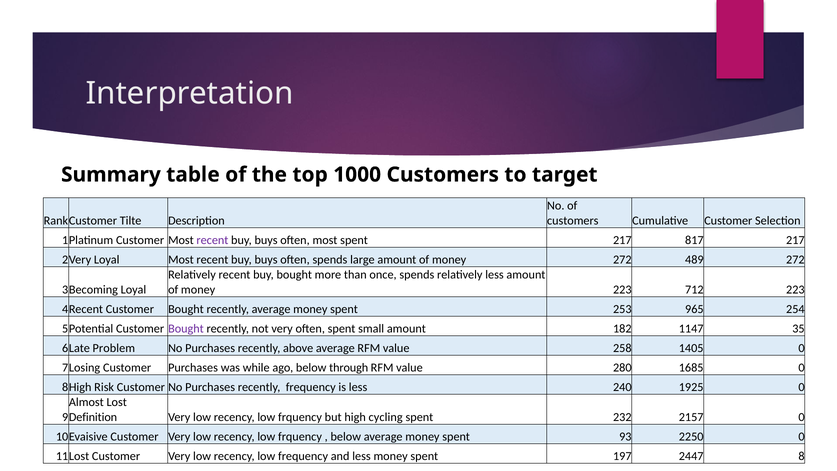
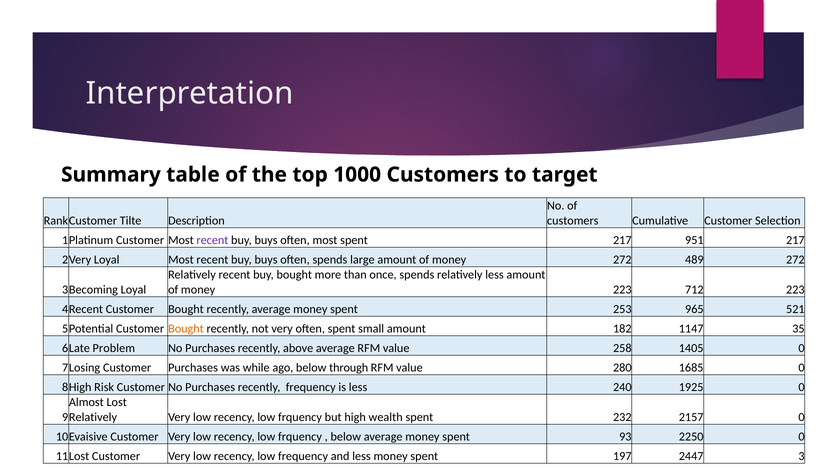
817: 817 -> 951
254: 254 -> 521
Bought at (186, 328) colour: purple -> orange
Definition at (93, 417): Definition -> Relatively
cycling: cycling -> wealth
8: 8 -> 3
